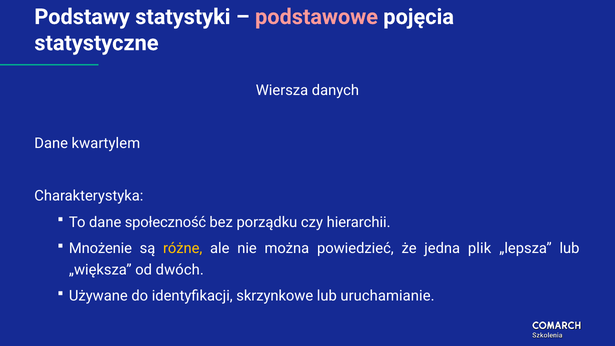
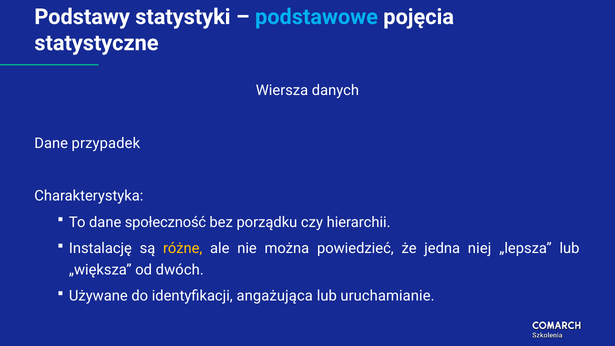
podstawowe colour: pink -> light blue
kwartylem: kwartylem -> przypadek
Mnożenie: Mnożenie -> Instalację
plik: plik -> niej
skrzynkowe: skrzynkowe -> angażująca
